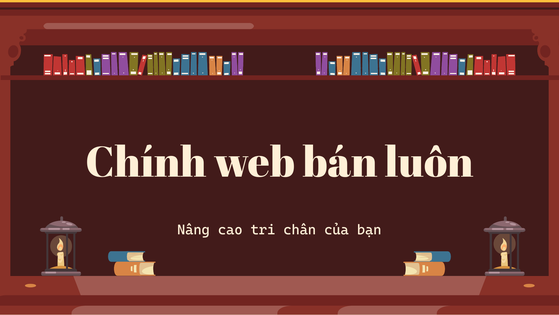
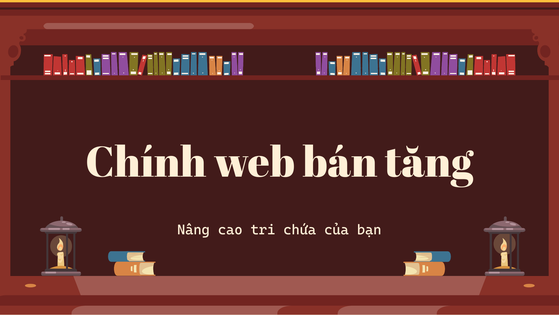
luôn: luôn -> tăng
chân: chân -> chứa
